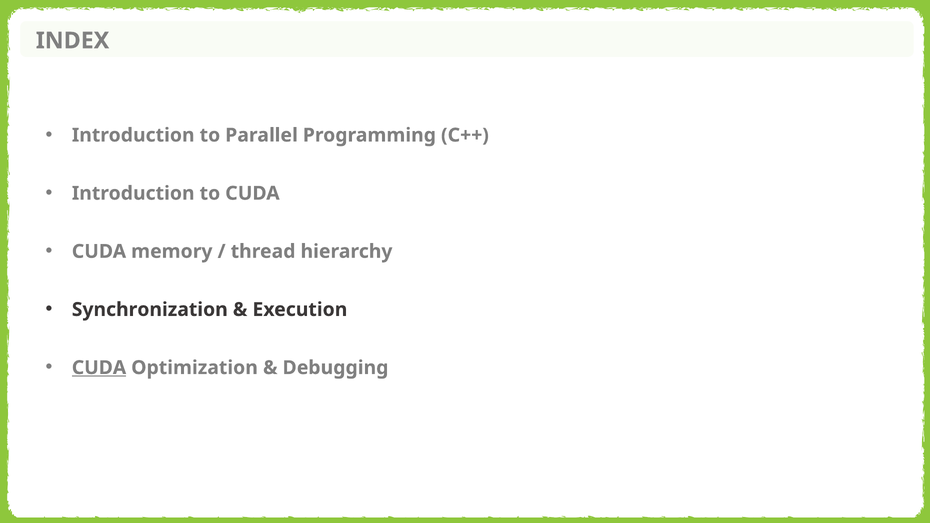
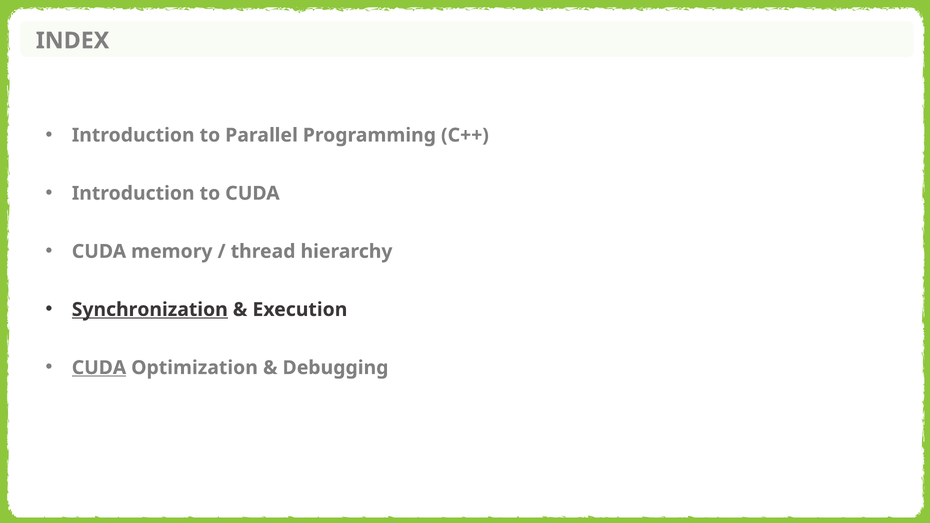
Synchronization underline: none -> present
